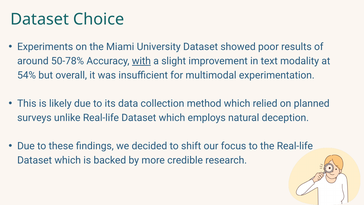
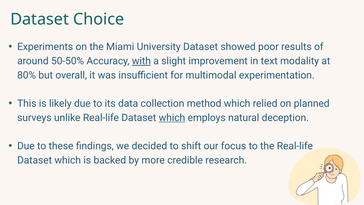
50-78%: 50-78% -> 50-50%
54%: 54% -> 80%
which at (172, 118) underline: none -> present
